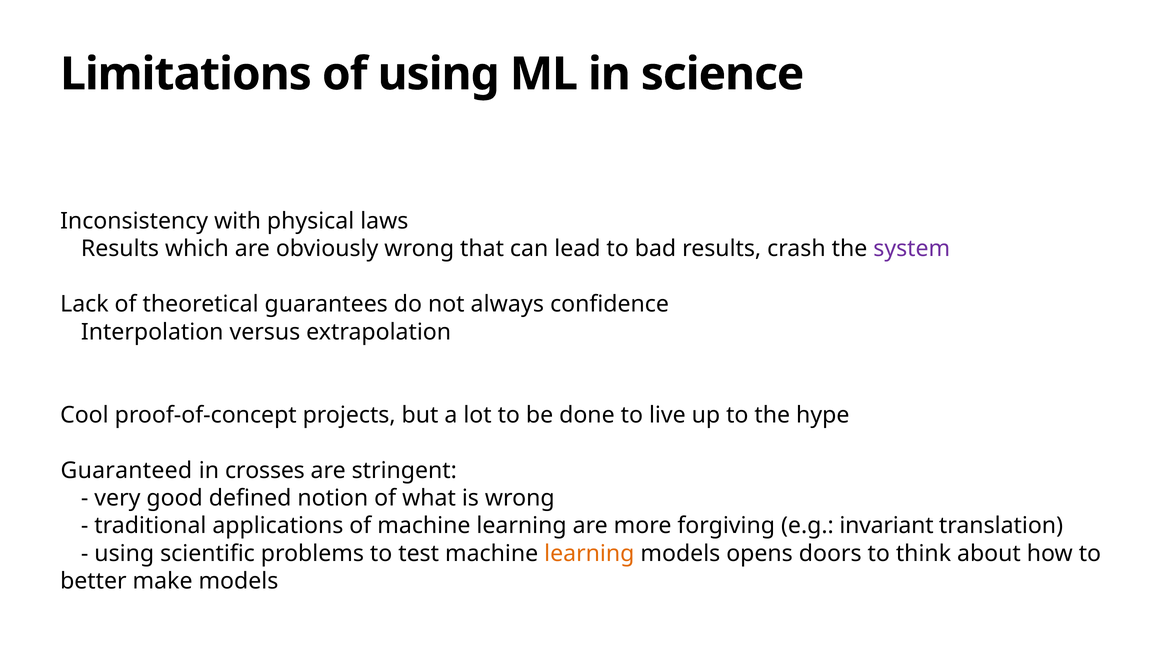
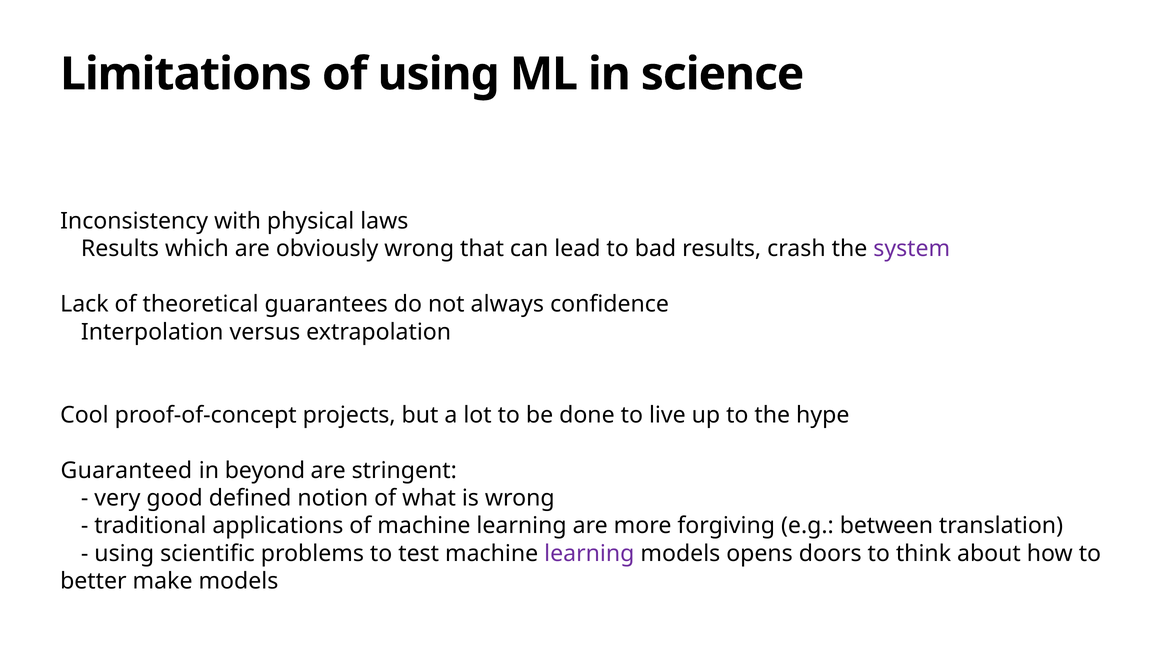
crosses: crosses -> beyond
invariant: invariant -> between
learning at (589, 554) colour: orange -> purple
